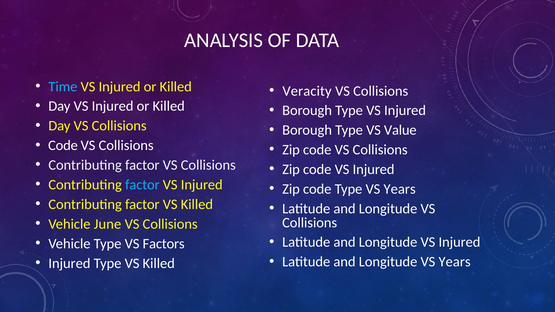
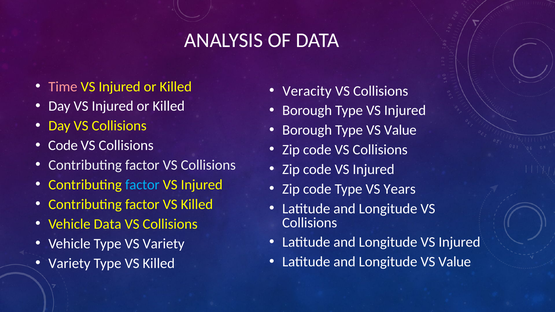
Time colour: light blue -> pink
Vehicle June: June -> Data
VS Factors: Factors -> Variety
Longitude VS Years: Years -> Value
Injured at (69, 263): Injured -> Variety
